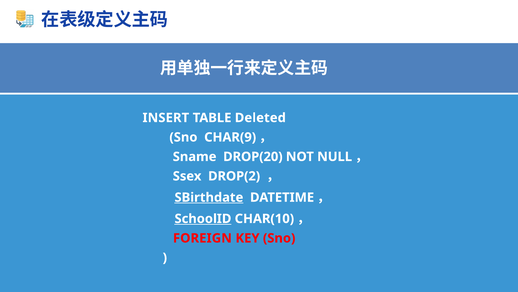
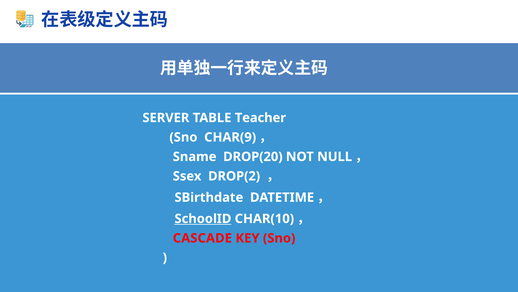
INSERT: INSERT -> SERVER
Deleted: Deleted -> Teacher
SBirthdate underline: present -> none
FOREIGN: FOREIGN -> CASCADE
